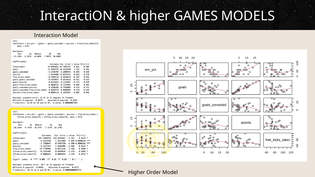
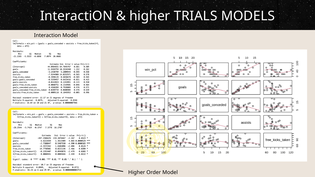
GAMES: GAMES -> TRIALS
